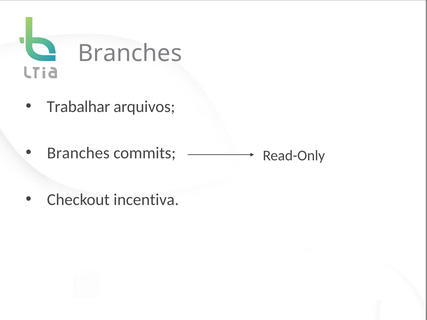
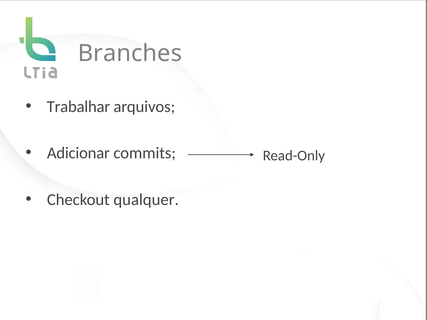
Branches at (78, 153): Branches -> Adicionar
incentiva: incentiva -> qualquer
